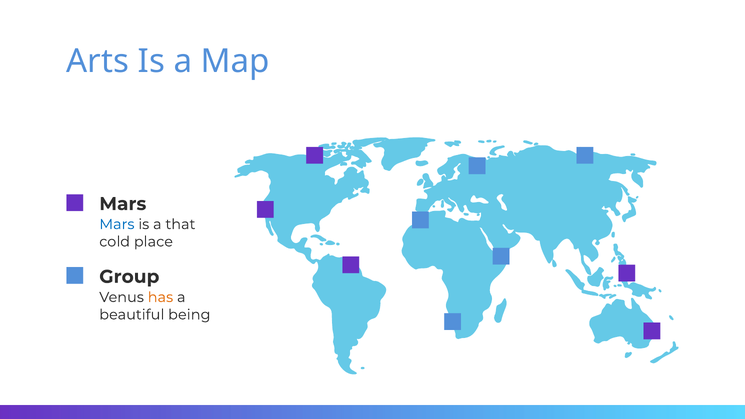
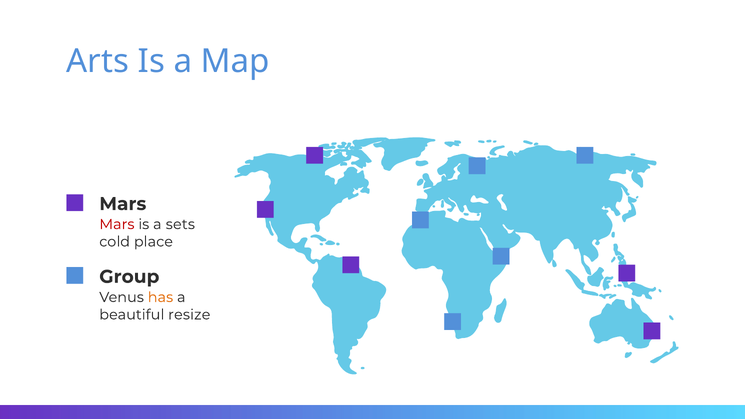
Mars at (117, 224) colour: blue -> red
that: that -> sets
being: being -> resize
